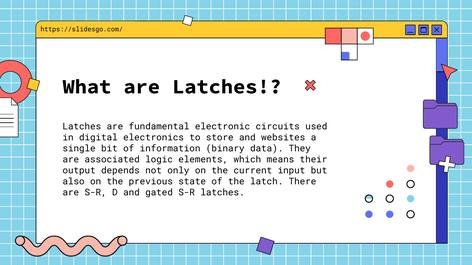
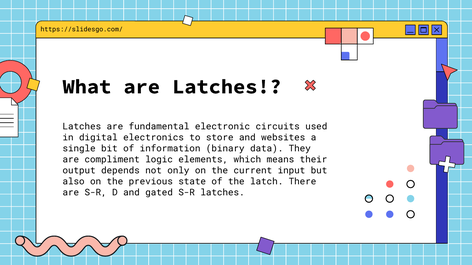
associated: associated -> compliment
